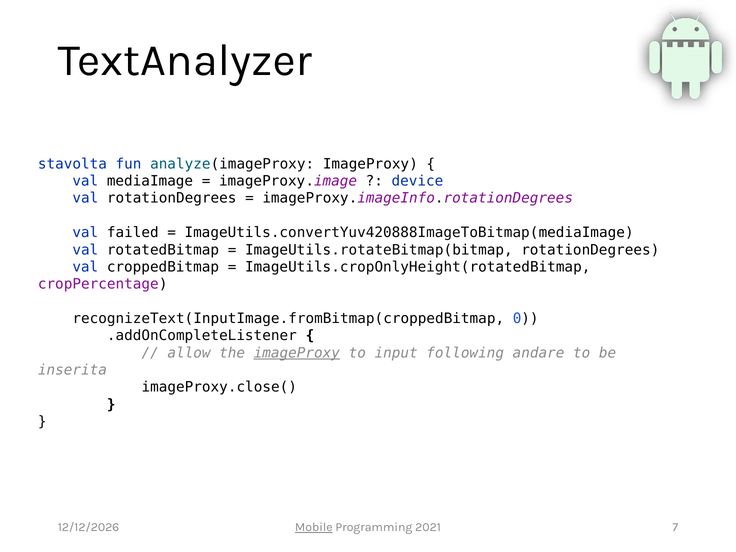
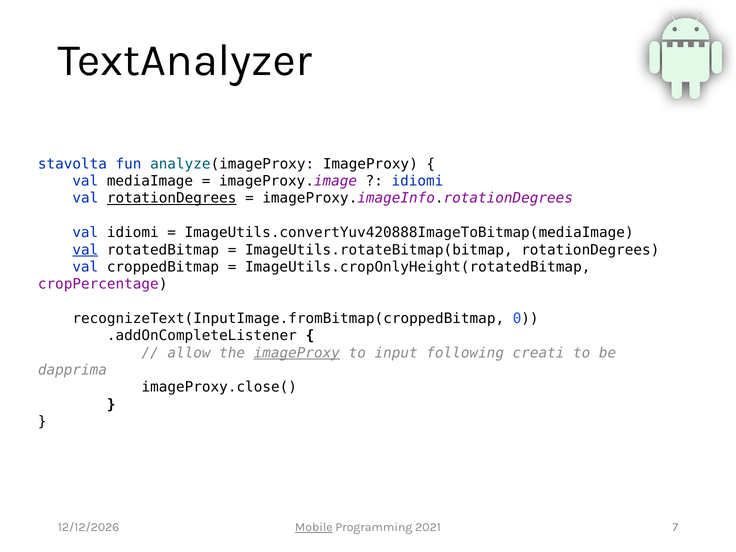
device at (417, 181): device -> idiomi
rotationDegrees at (172, 198) underline: none -> present
val failed: failed -> idiomi
val at (85, 250) underline: none -> present
andare: andare -> creati
inserita: inserita -> dapprima
